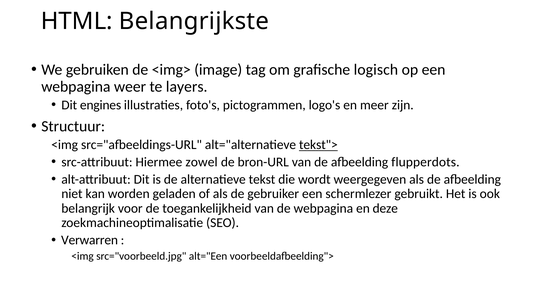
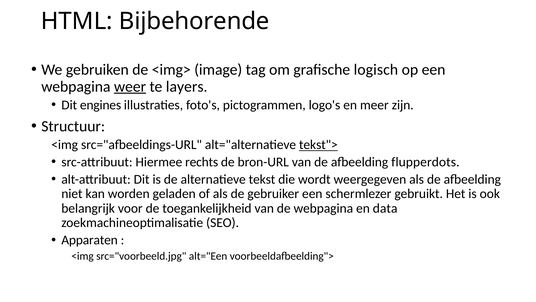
Belangrijkste: Belangrijkste -> Bijbehorende
weer underline: none -> present
zowel: zowel -> rechts
deze: deze -> data
Verwarren: Verwarren -> Apparaten
